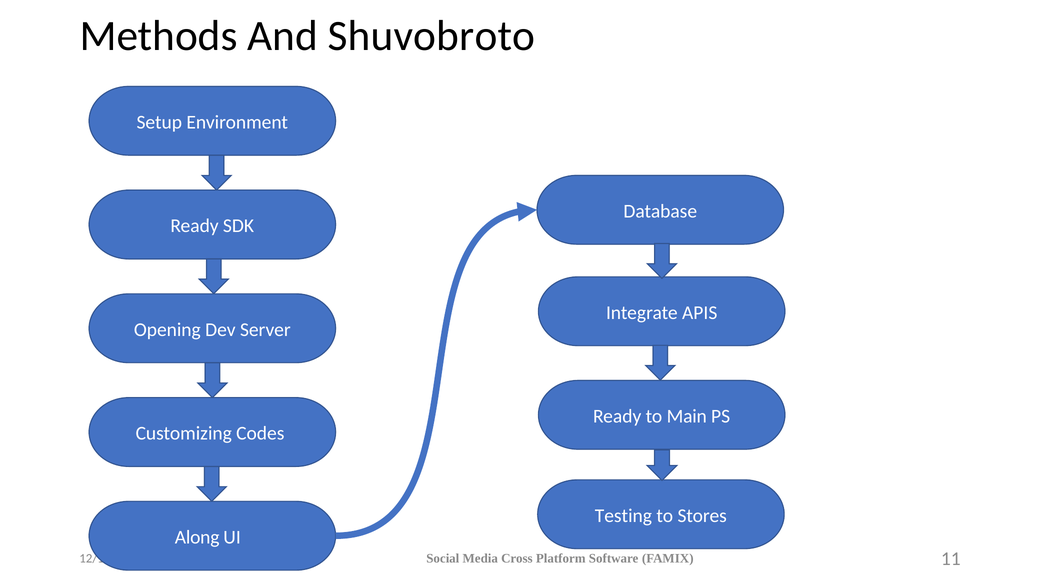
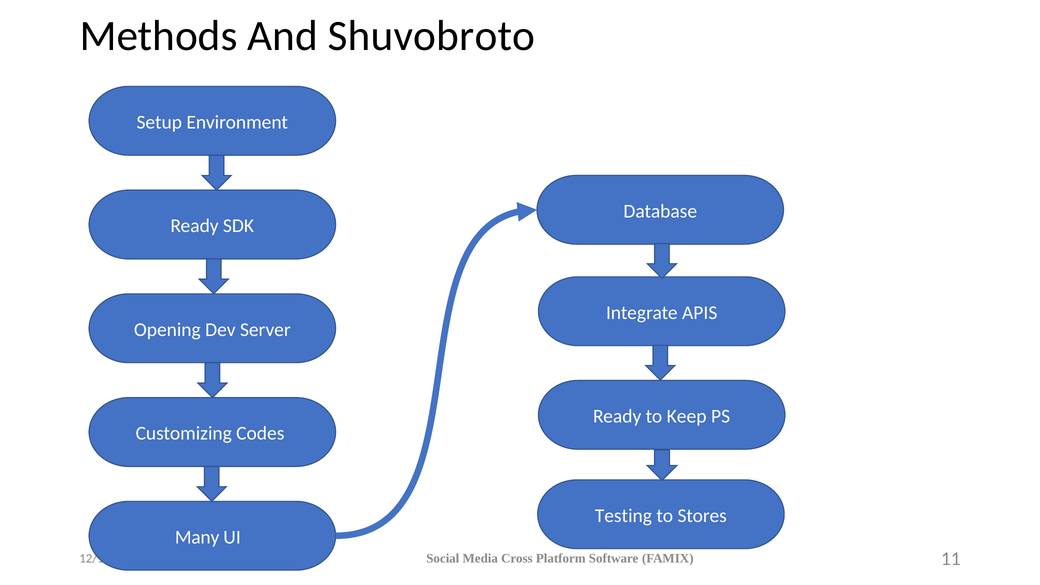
Main: Main -> Keep
Along: Along -> Many
